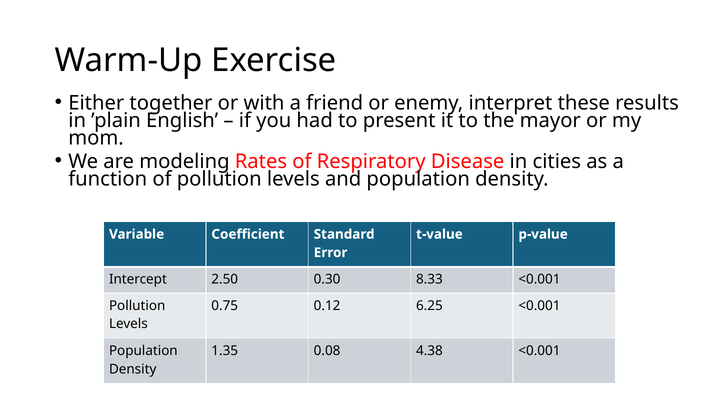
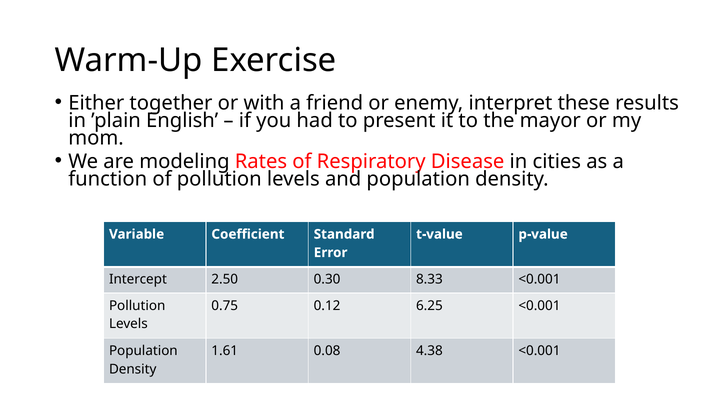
1.35: 1.35 -> 1.61
